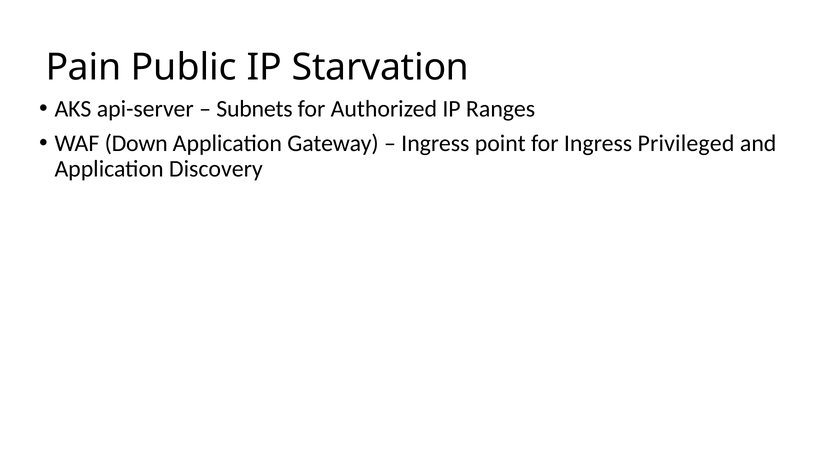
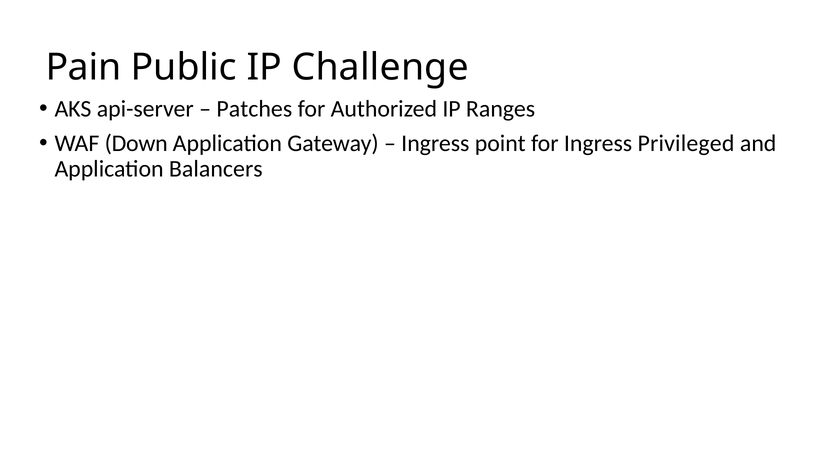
Starvation: Starvation -> Challenge
Subnets: Subnets -> Patches
Discovery: Discovery -> Balancers
